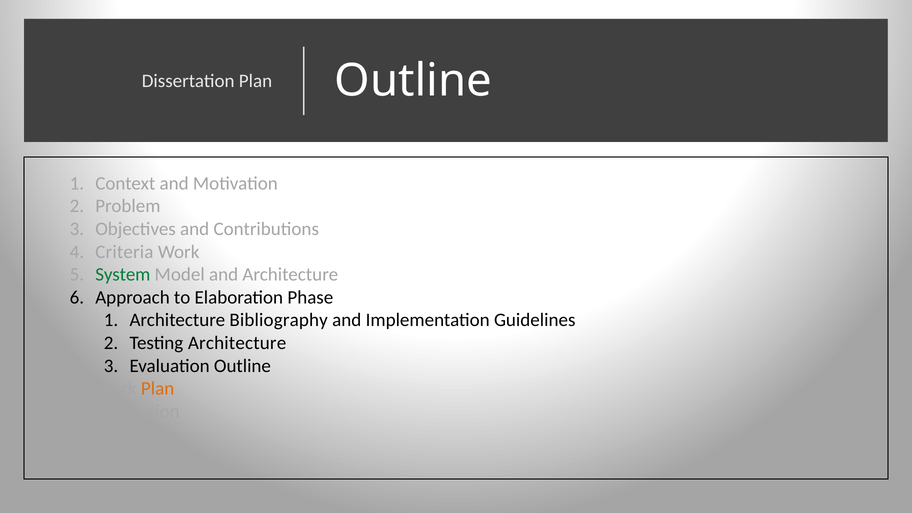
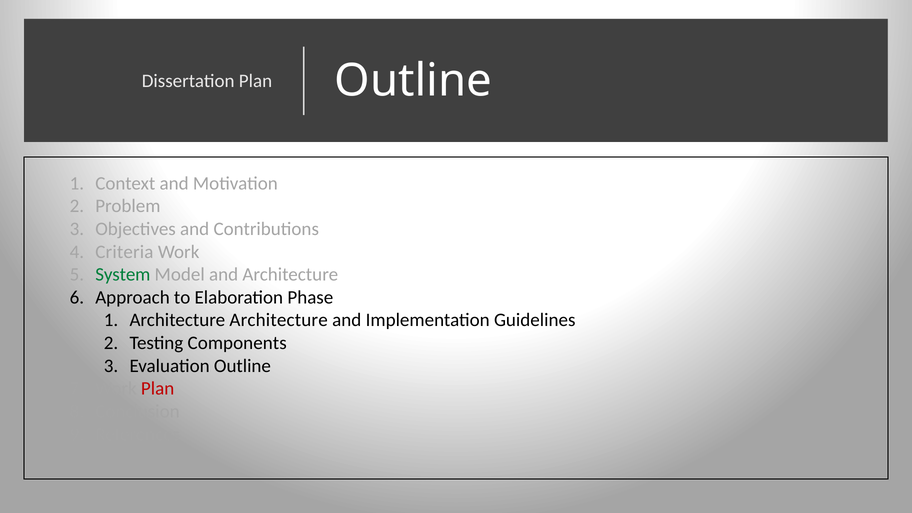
Architecture Bibliography: Bibliography -> Architecture
Testing Architecture: Architecture -> Components
Plan at (158, 389) colour: orange -> red
